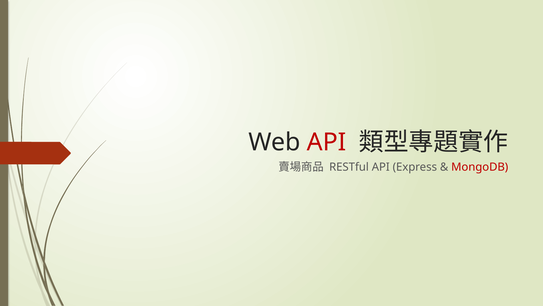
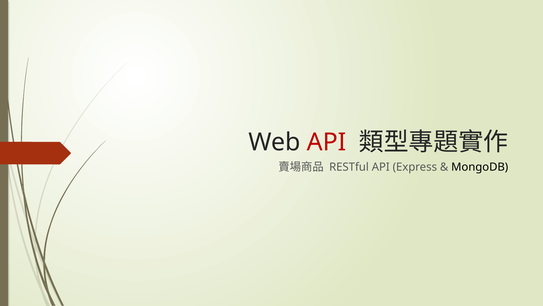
MongoDB colour: red -> black
